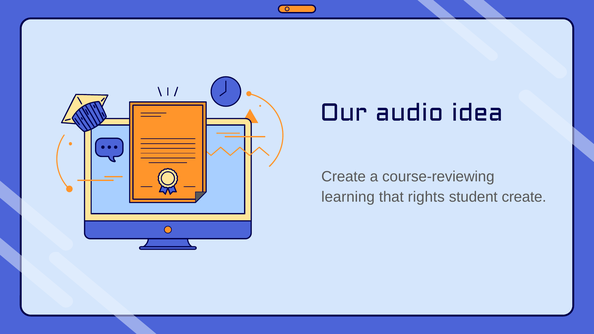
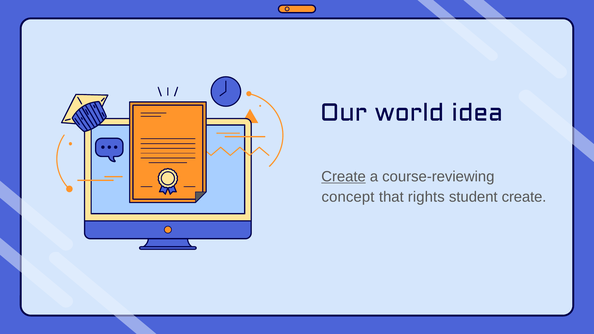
audio: audio -> world
Create at (344, 177) underline: none -> present
learning: learning -> concept
